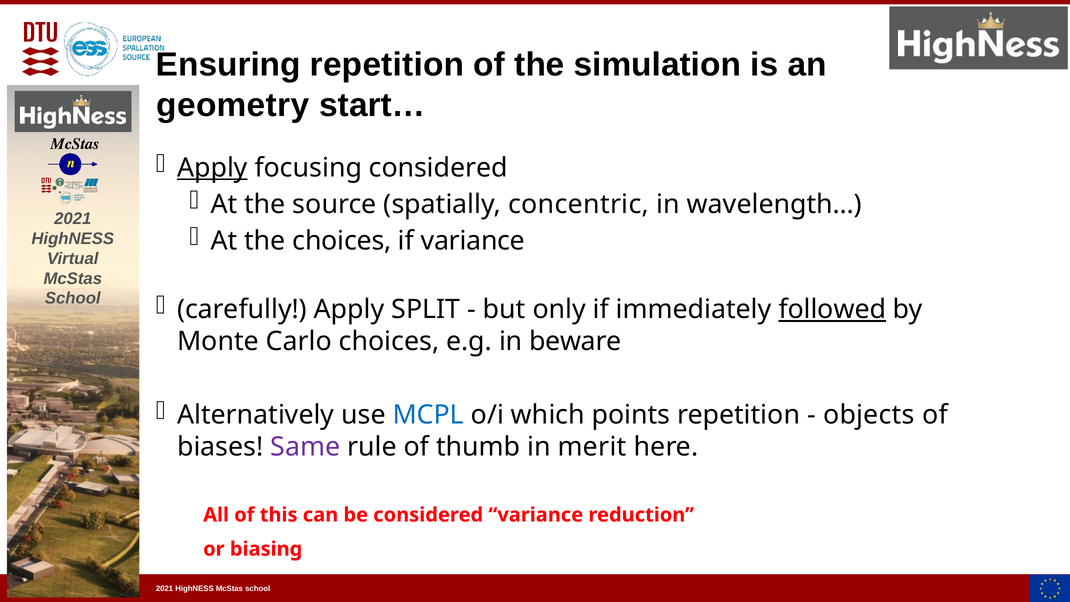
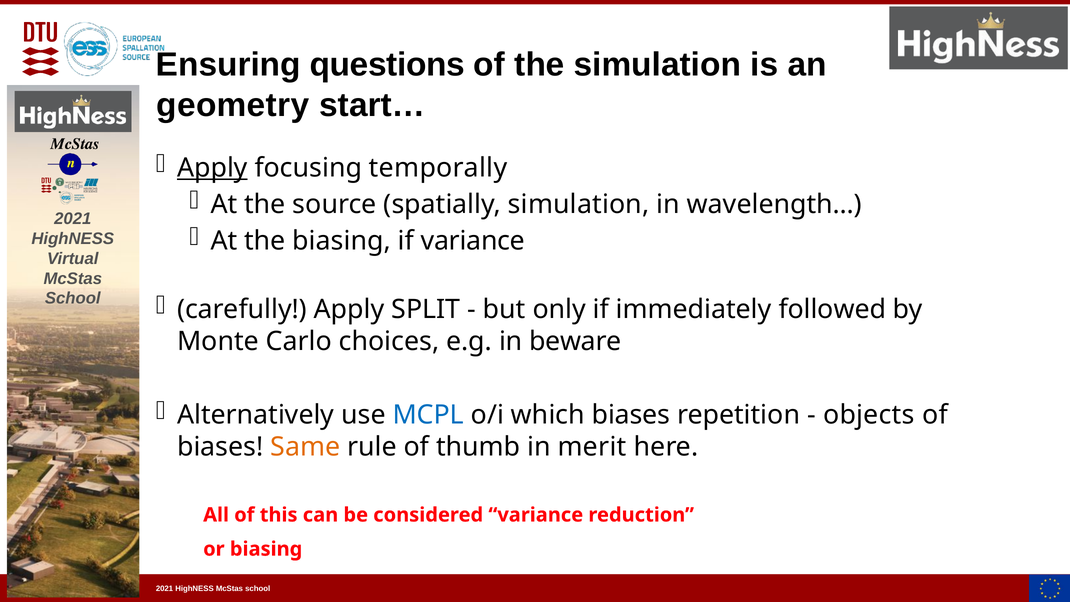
Ensuring repetition: repetition -> questions
focusing considered: considered -> temporally
spatially concentric: concentric -> simulation
the choices: choices -> biasing
followed underline: present -> none
which points: points -> biases
Same colour: purple -> orange
